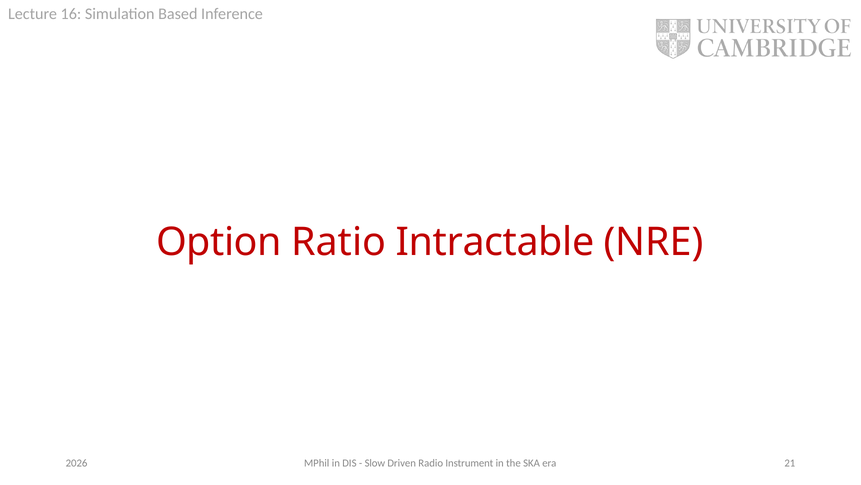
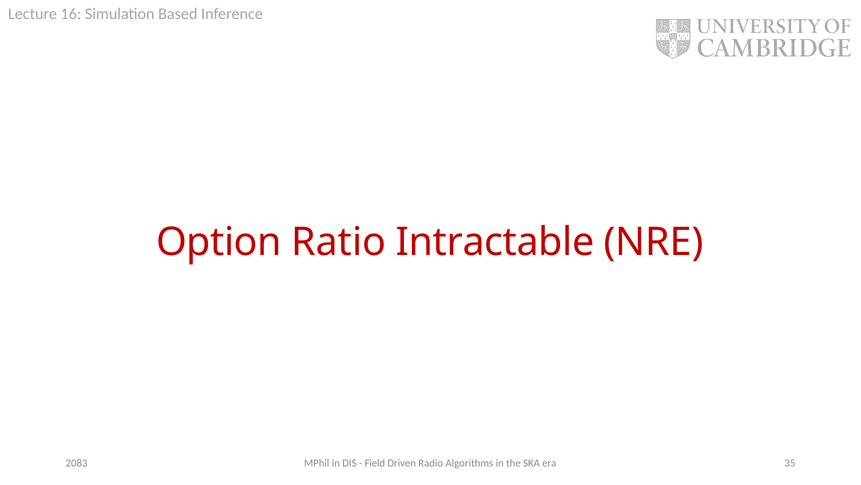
Slow: Slow -> Field
Instrument: Instrument -> Algorithms
21: 21 -> 35
2026: 2026 -> 2083
